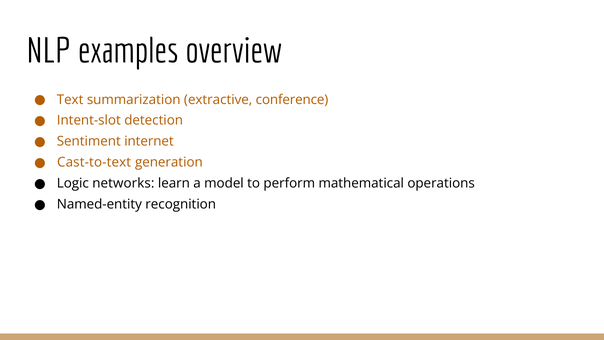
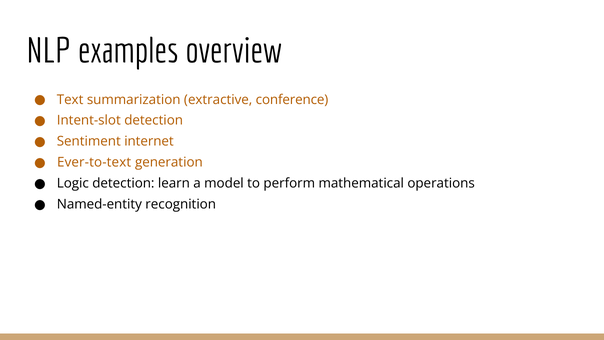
Cast-to-text: Cast-to-text -> Ever-to-text
Logic networks: networks -> detection
